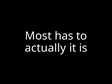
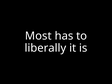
actually: actually -> liberally
